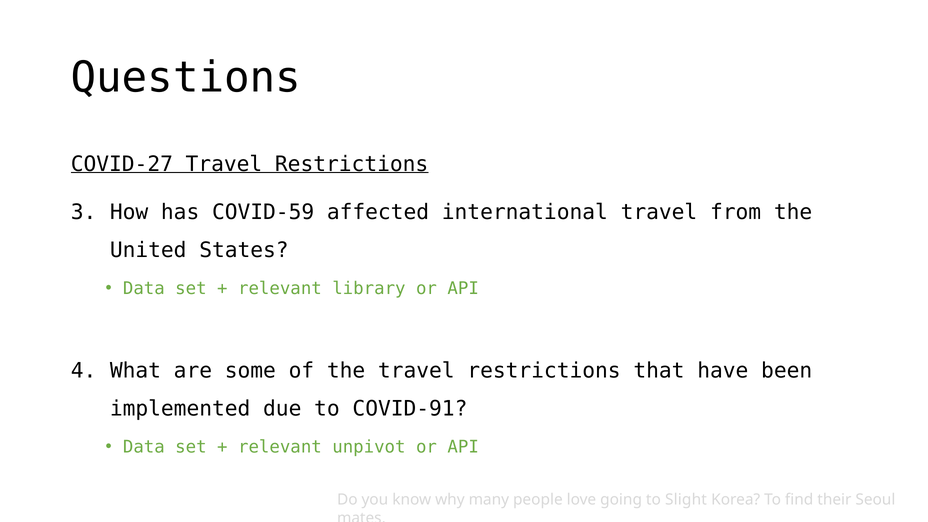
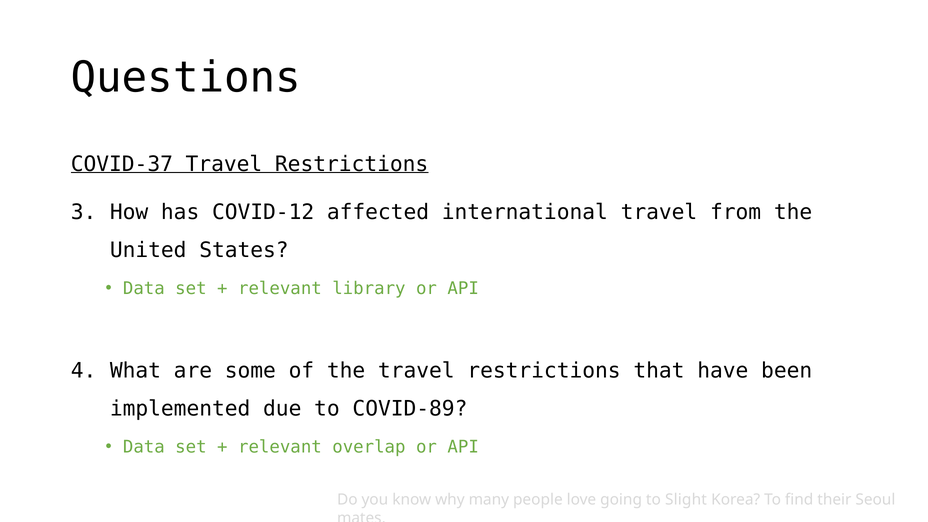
COVID-27: COVID-27 -> COVID-37
COVID-59: COVID-59 -> COVID-12
COVID-91: COVID-91 -> COVID-89
unpivot: unpivot -> overlap
